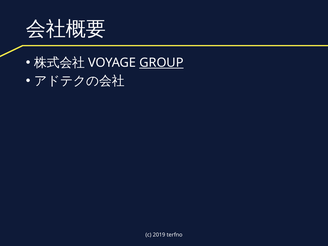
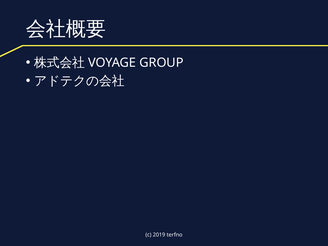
GROUP underline: present -> none
